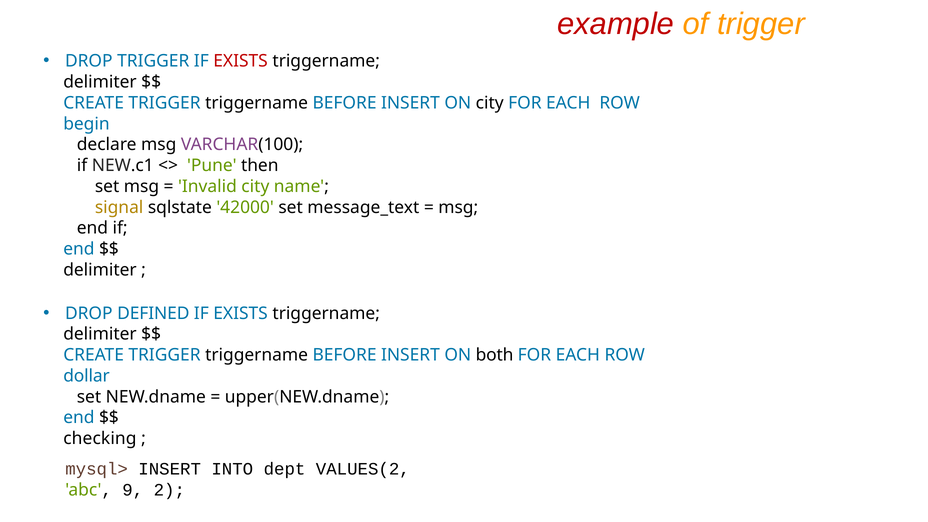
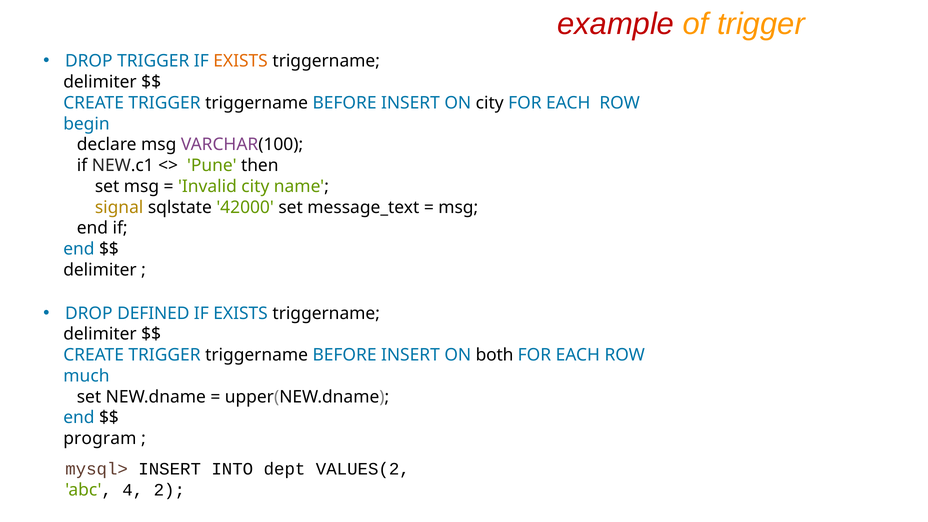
EXISTS at (241, 61) colour: red -> orange
dollar: dollar -> much
checking: checking -> program
9: 9 -> 4
